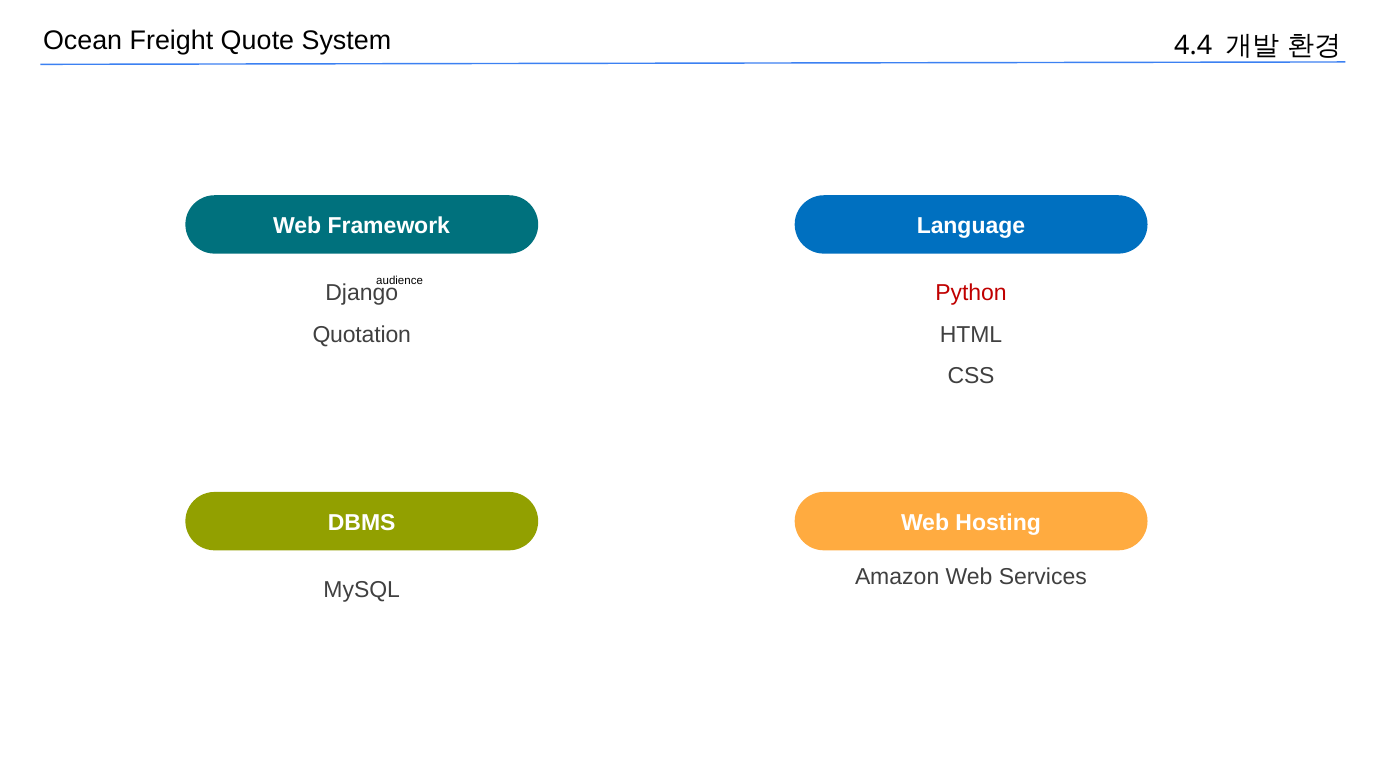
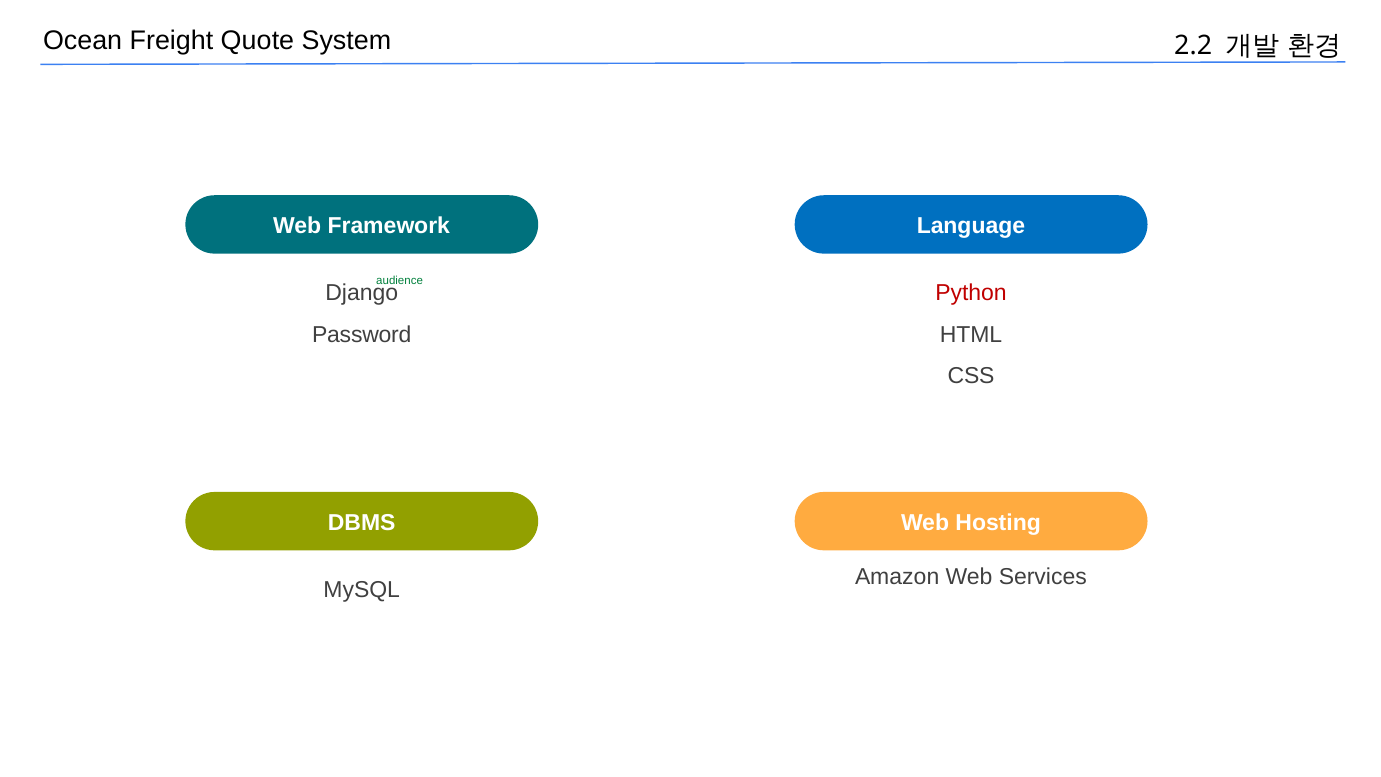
4.4: 4.4 -> 2.2
audience at (400, 281) colour: black -> green
Quotation: Quotation -> Password
